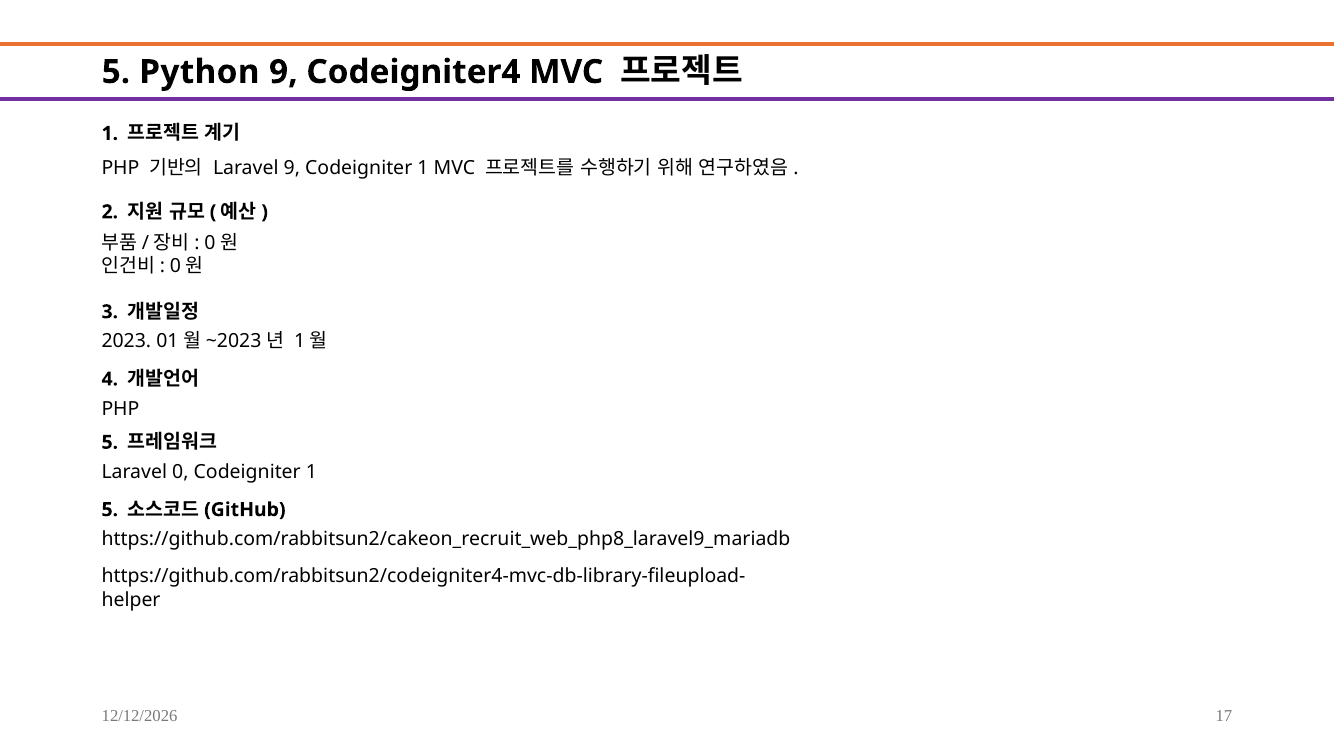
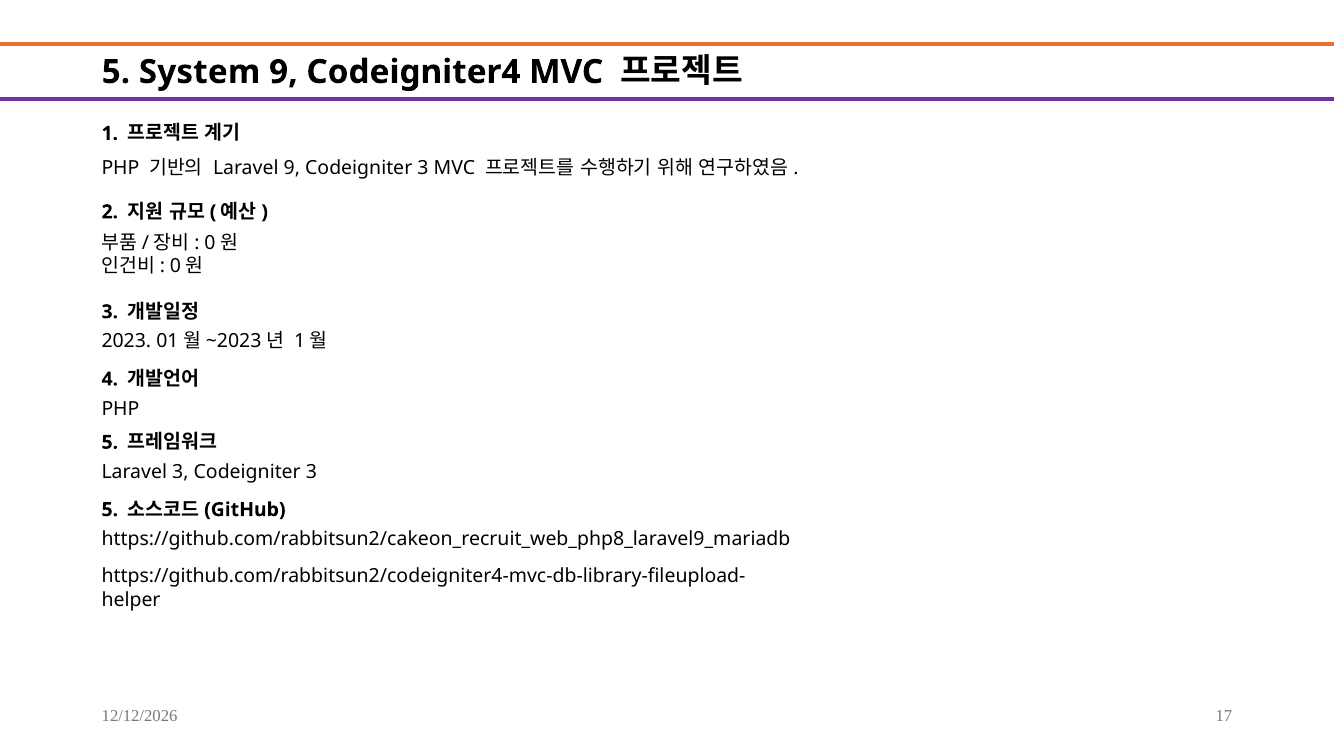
Python: Python -> System
9 Codeigniter 1: 1 -> 3
Laravel 0: 0 -> 3
1 at (311, 472): 1 -> 3
